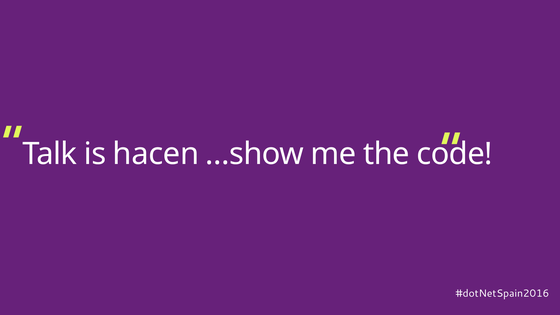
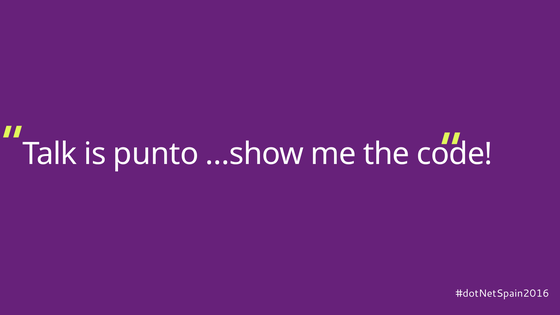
hacen: hacen -> punto
